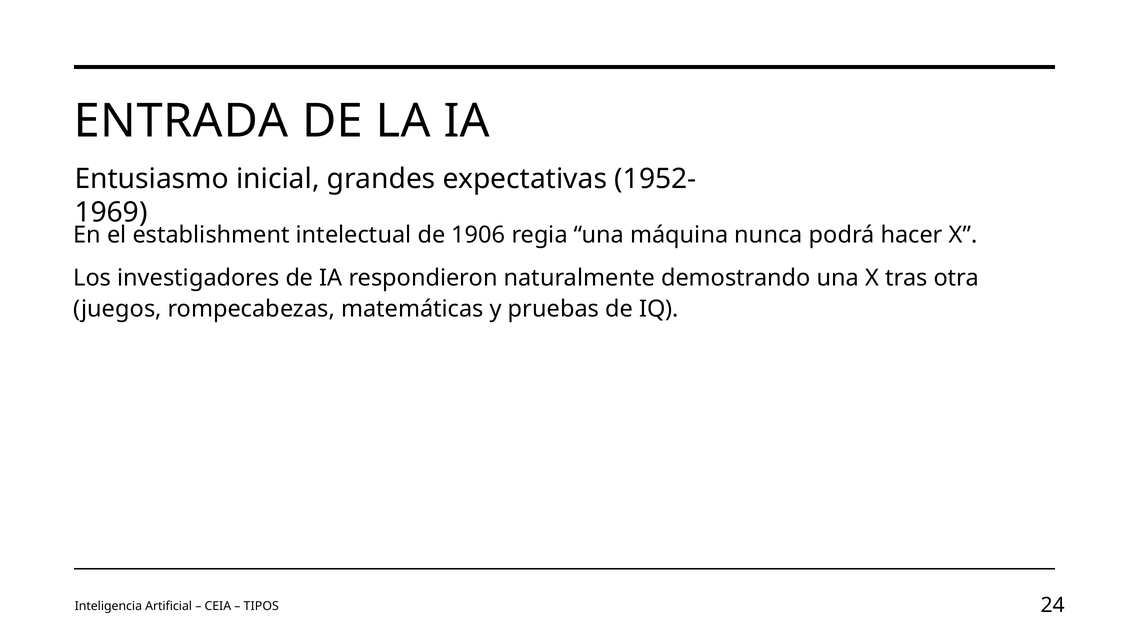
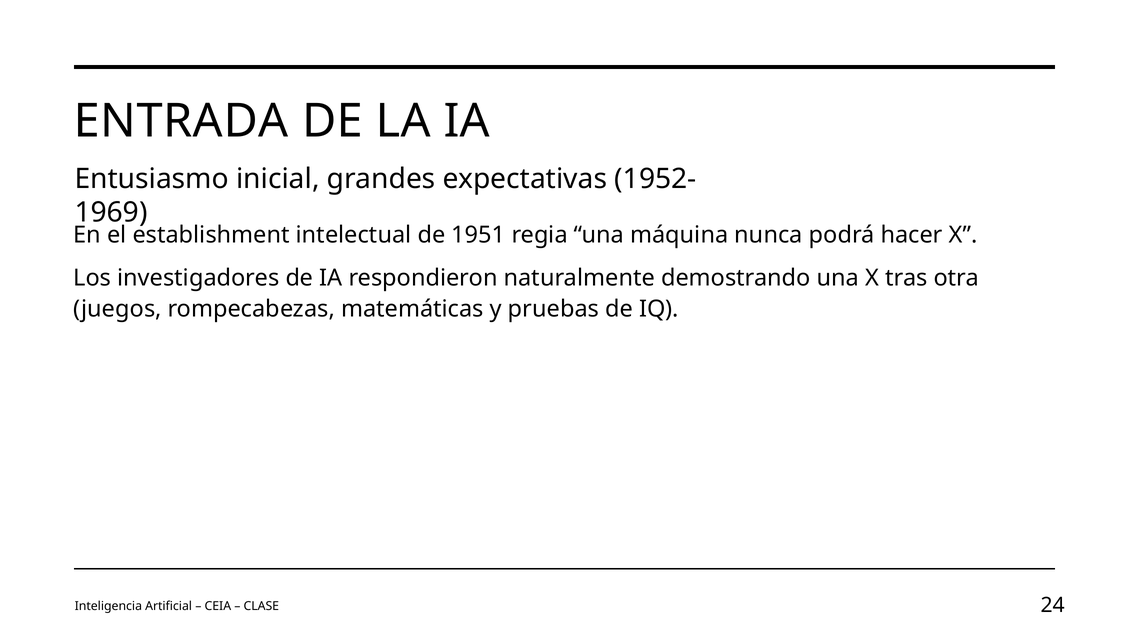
1906: 1906 -> 1951
TIPOS: TIPOS -> CLASE
